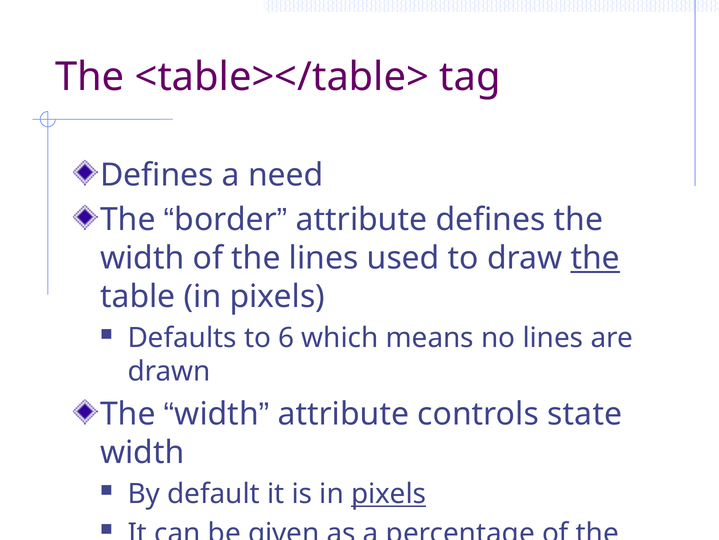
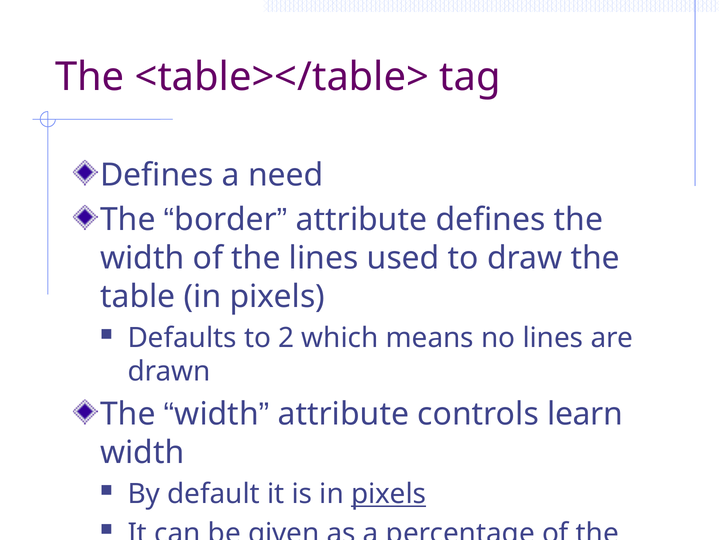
the at (595, 258) underline: present -> none
6: 6 -> 2
state: state -> learn
